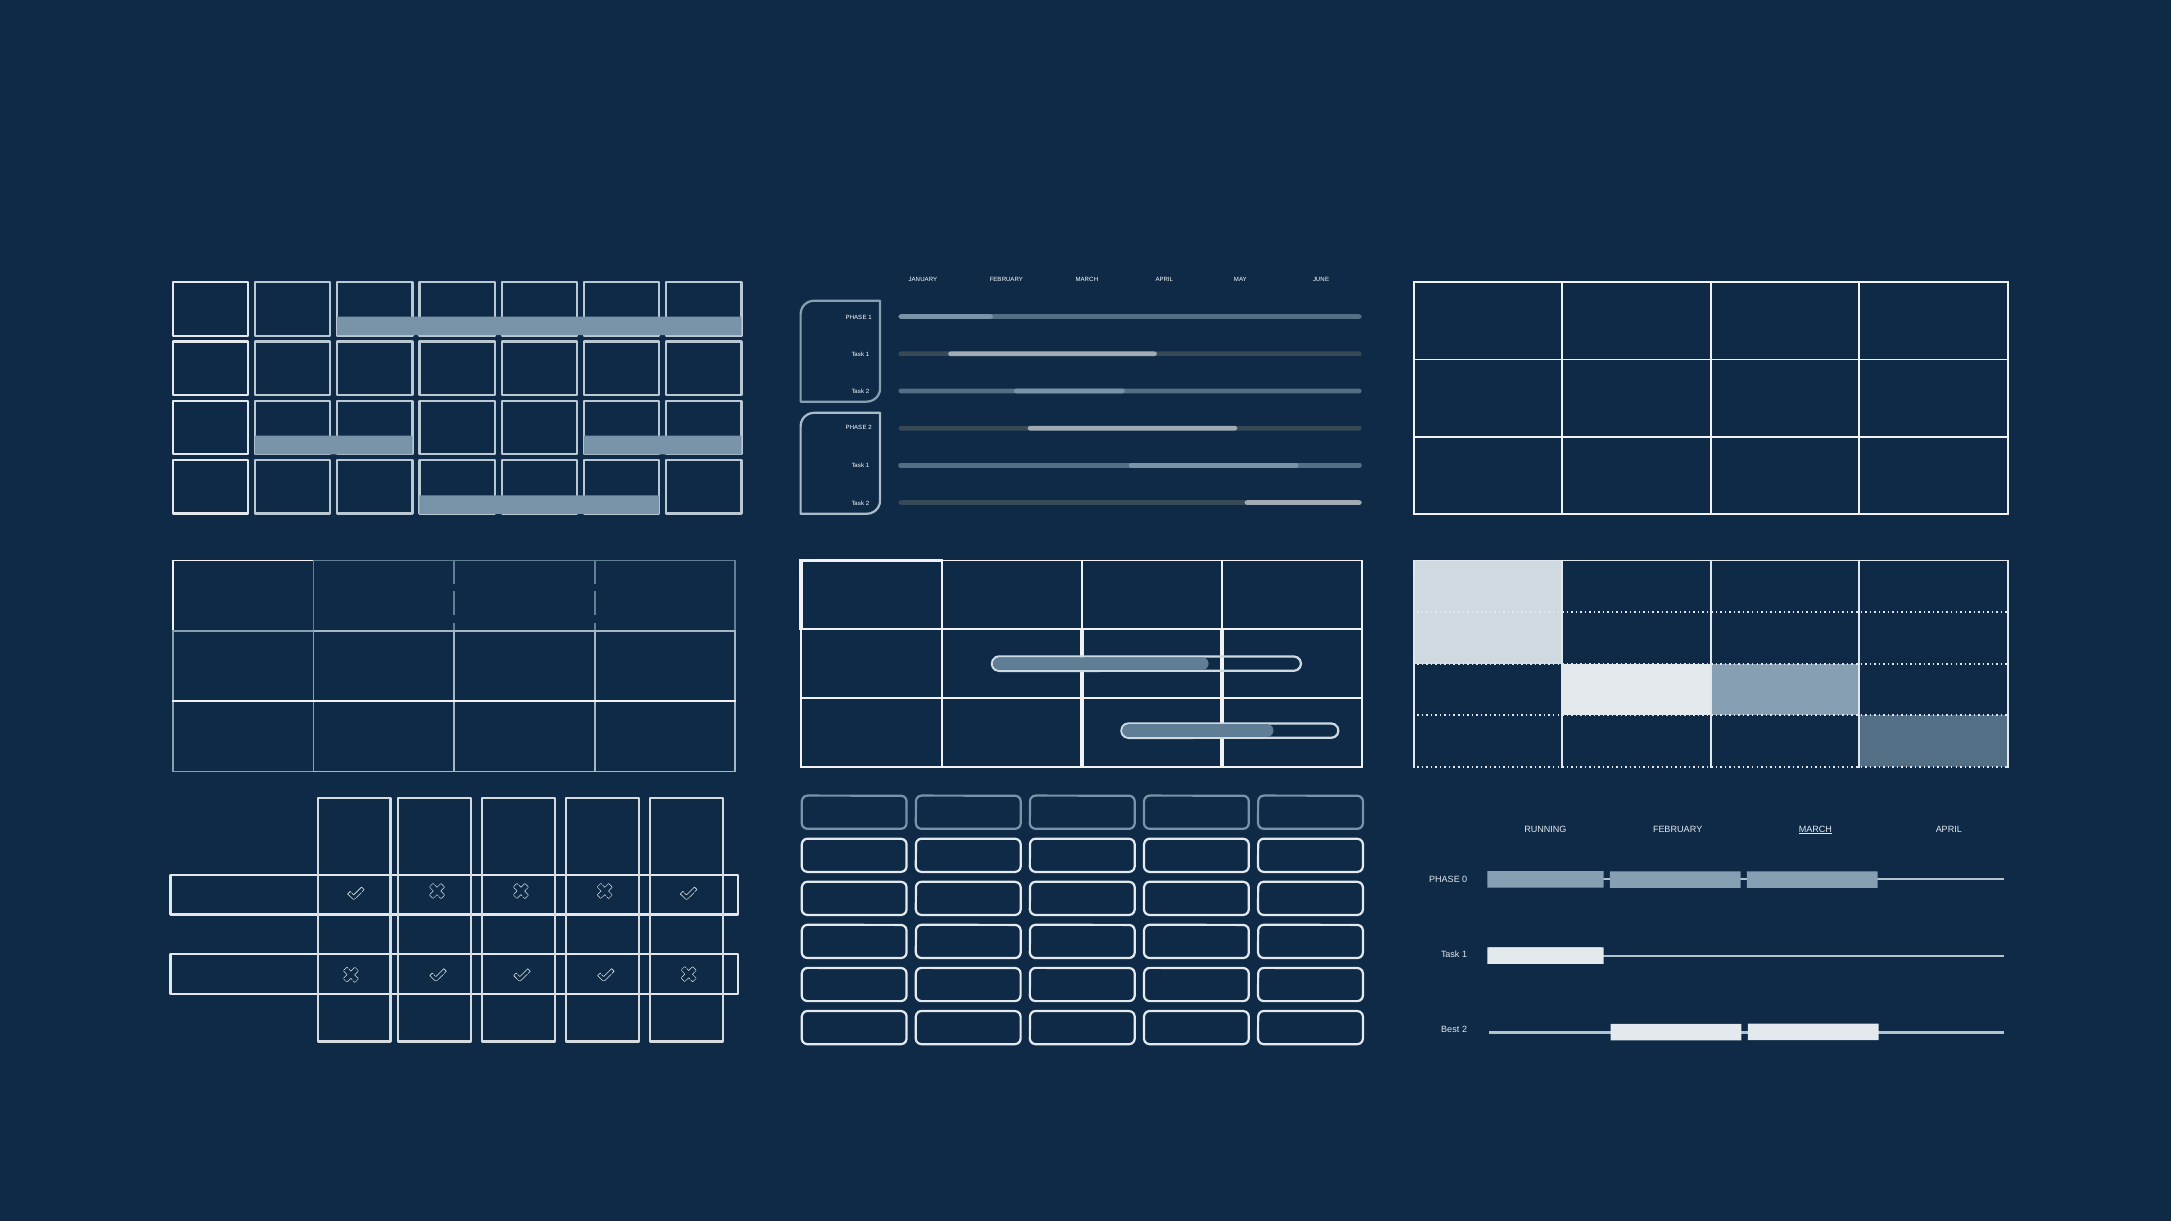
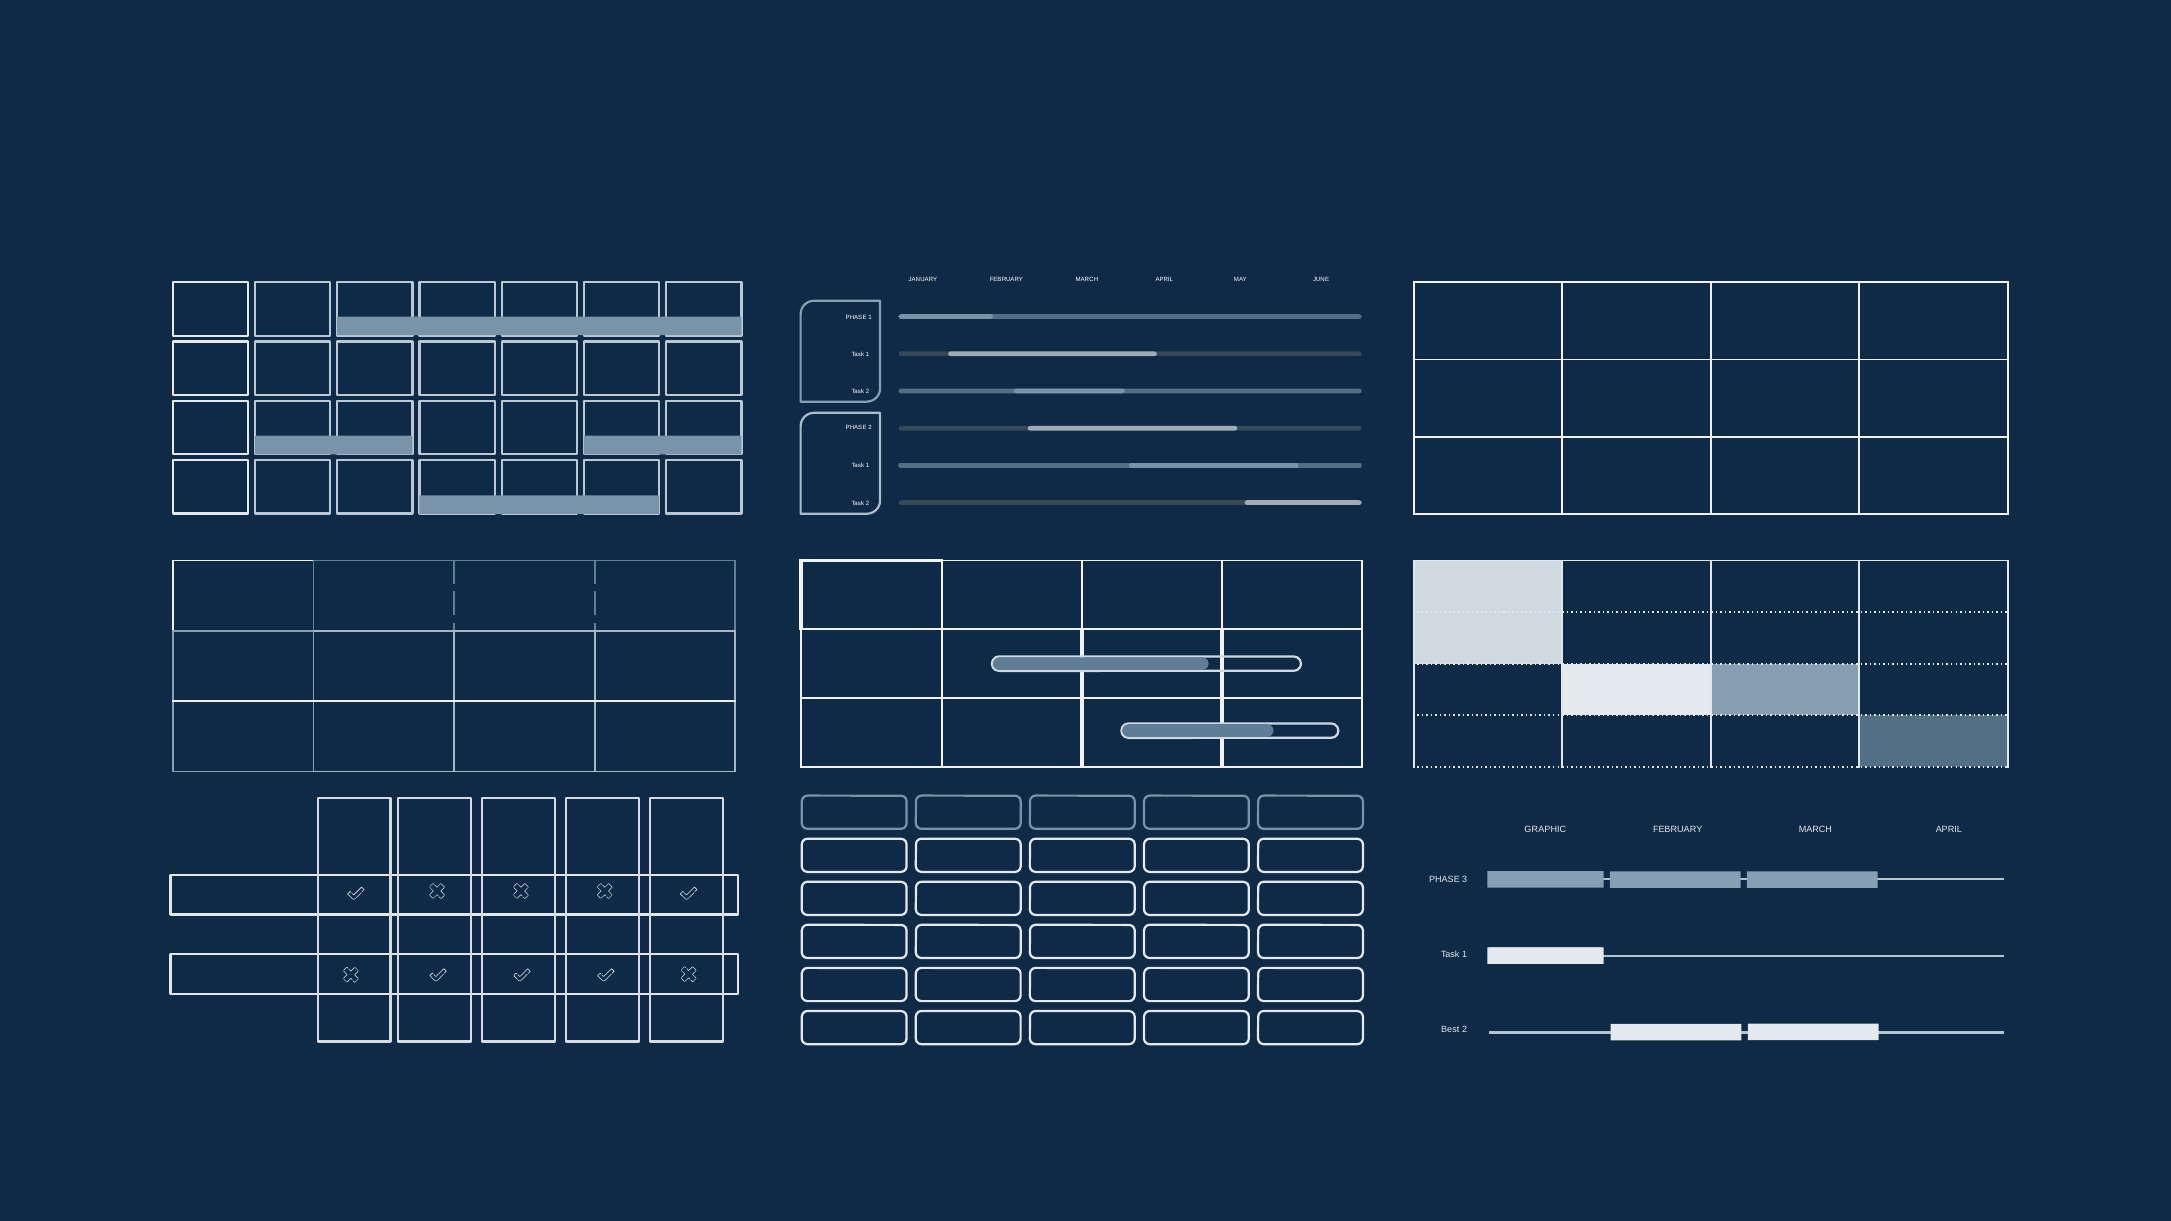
RUNNING: RUNNING -> GRAPHIC
MARCH at (1815, 830) underline: present -> none
0: 0 -> 3
